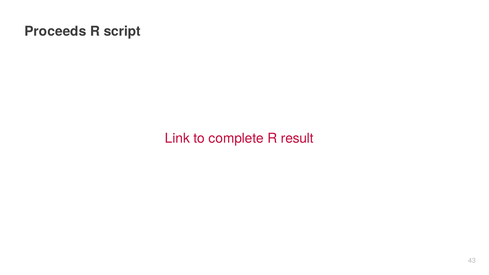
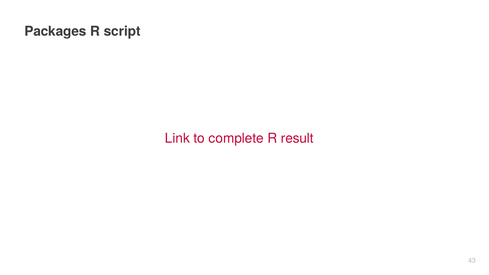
Proceeds: Proceeds -> Packages
